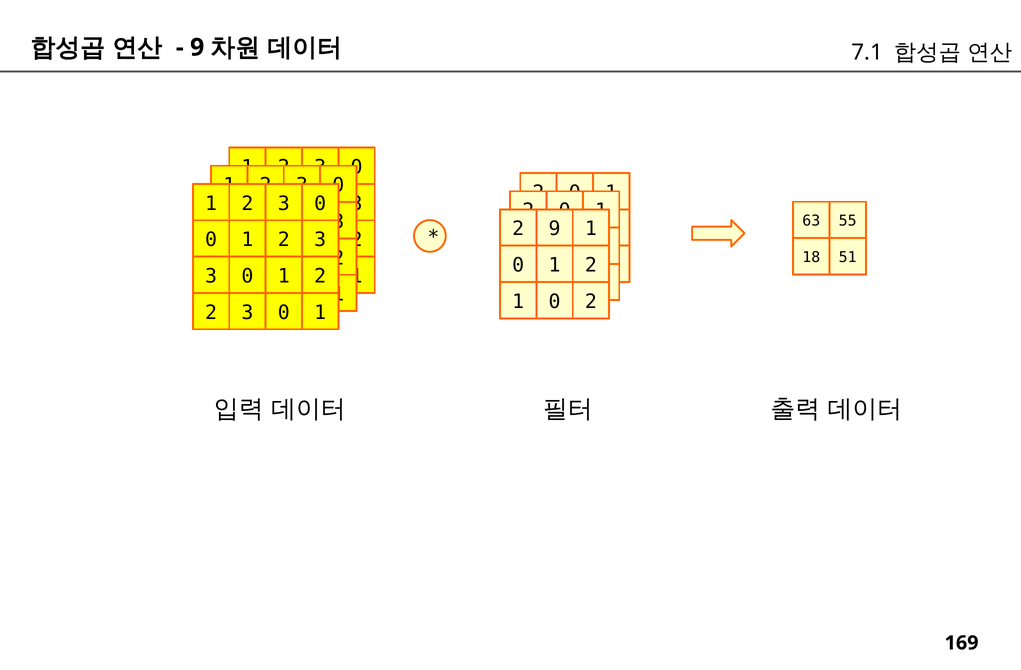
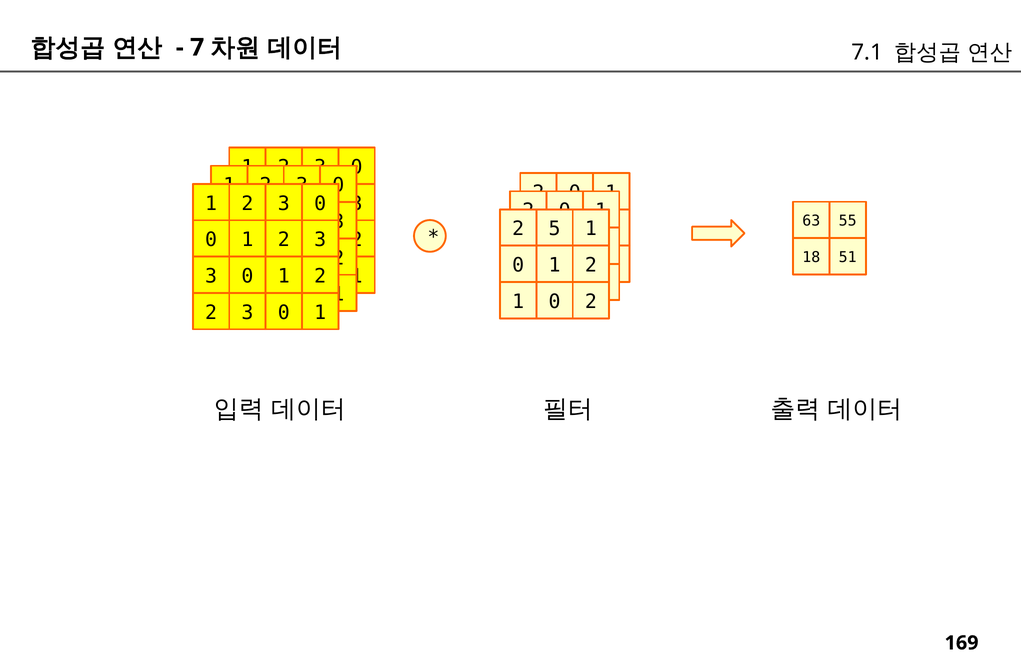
9 at (197, 47): 9 -> 7
2 9: 9 -> 5
